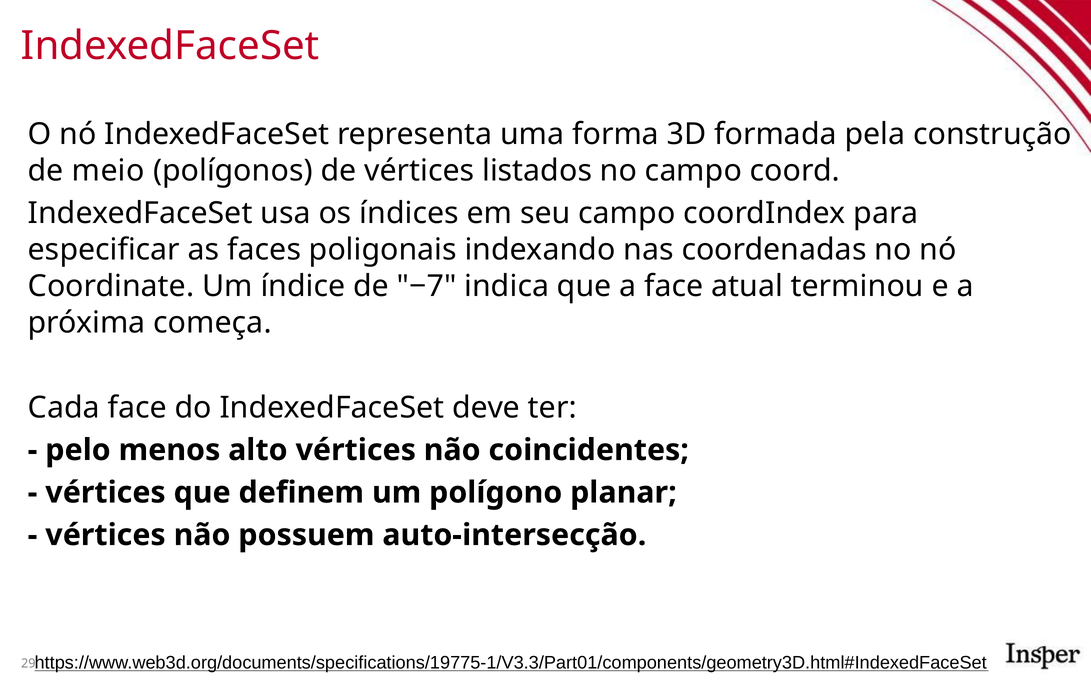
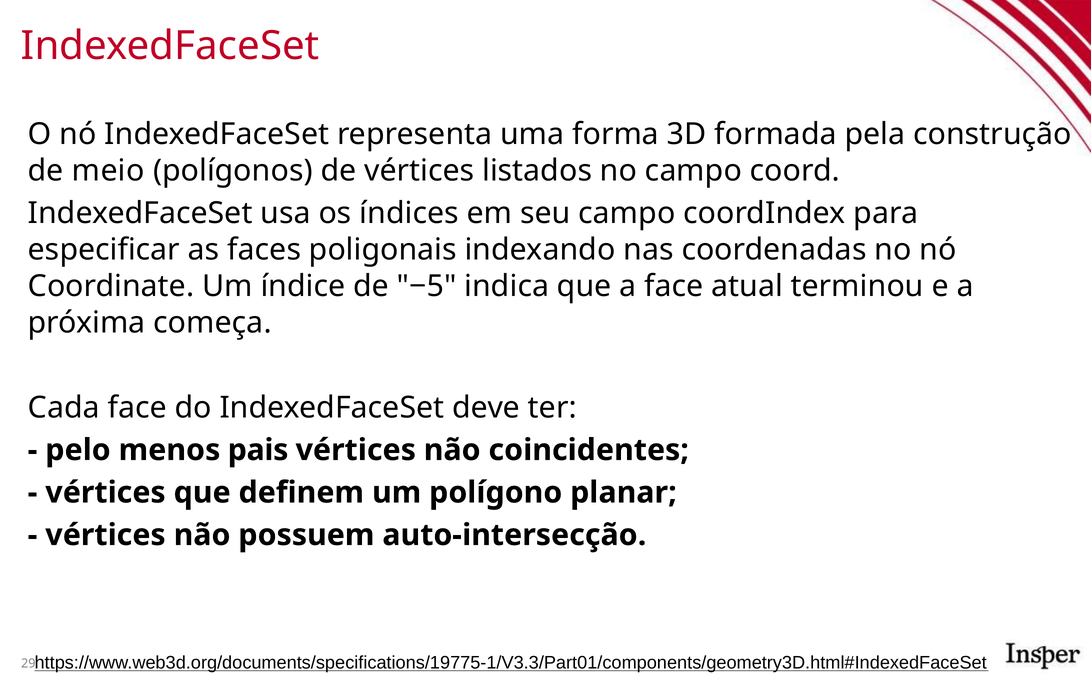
−7: −7 -> −5
alto: alto -> pais
